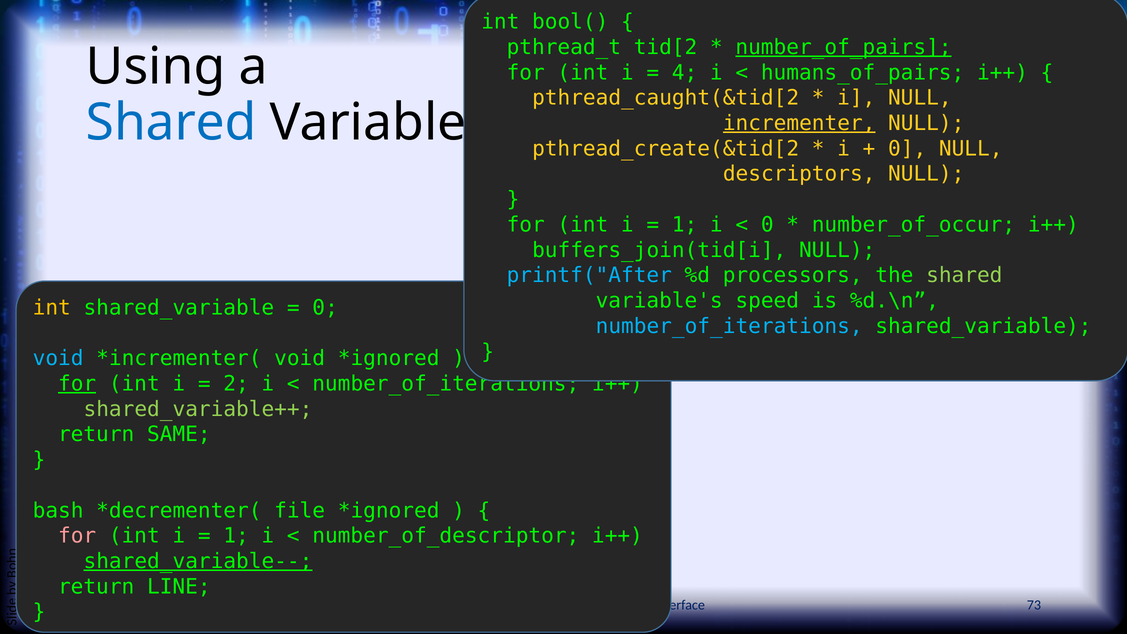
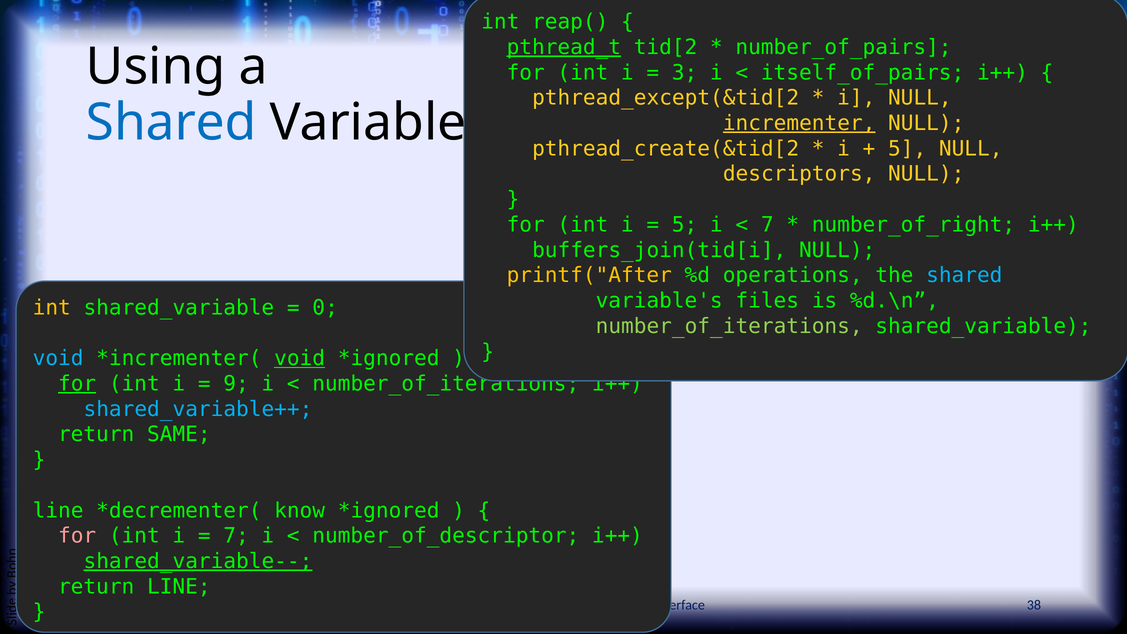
bool(: bool( -> reap(
pthread_t underline: none -> present
number_of_pairs underline: present -> none
4: 4 -> 3
humans_of_pairs: humans_of_pairs -> itself_of_pairs
pthread_caught(&tid[2: pthread_caught(&tid[2 -> pthread_except(&tid[2
0 at (907, 149): 0 -> 5
1 at (685, 225): 1 -> 5
0 at (767, 225): 0 -> 7
number_of_occur: number_of_occur -> number_of_right
printf("After colour: light blue -> yellow
processors: processors -> operations
shared at (964, 275) colour: light green -> light blue
speed: speed -> files
number_of_iterations at (729, 326) colour: light blue -> light green
void at (300, 358) underline: none -> present
2: 2 -> 9
shared_variable++ colour: light green -> light blue
bash at (58, 510): bash -> line
file: file -> know
1 at (236, 536): 1 -> 7
73: 73 -> 38
